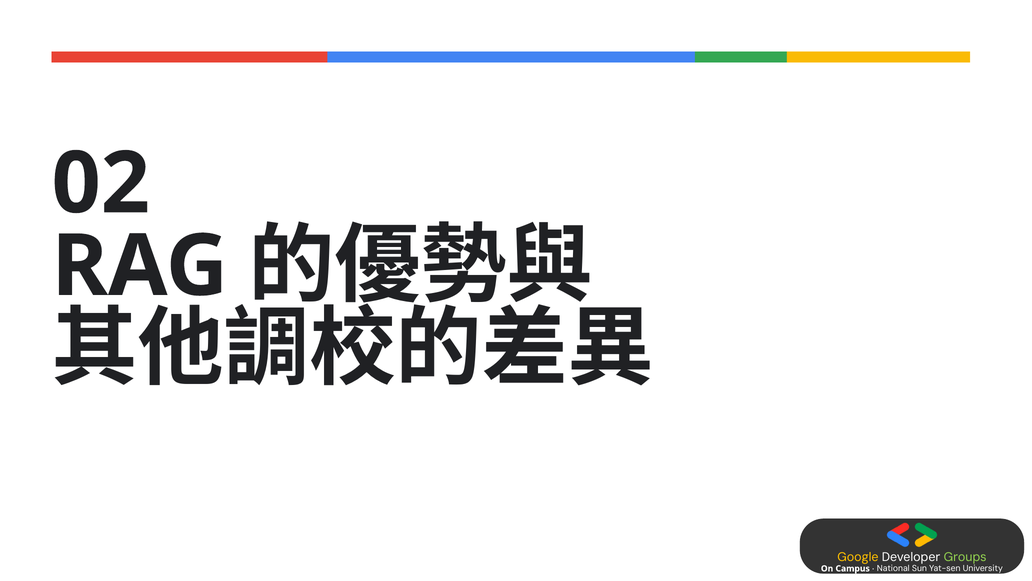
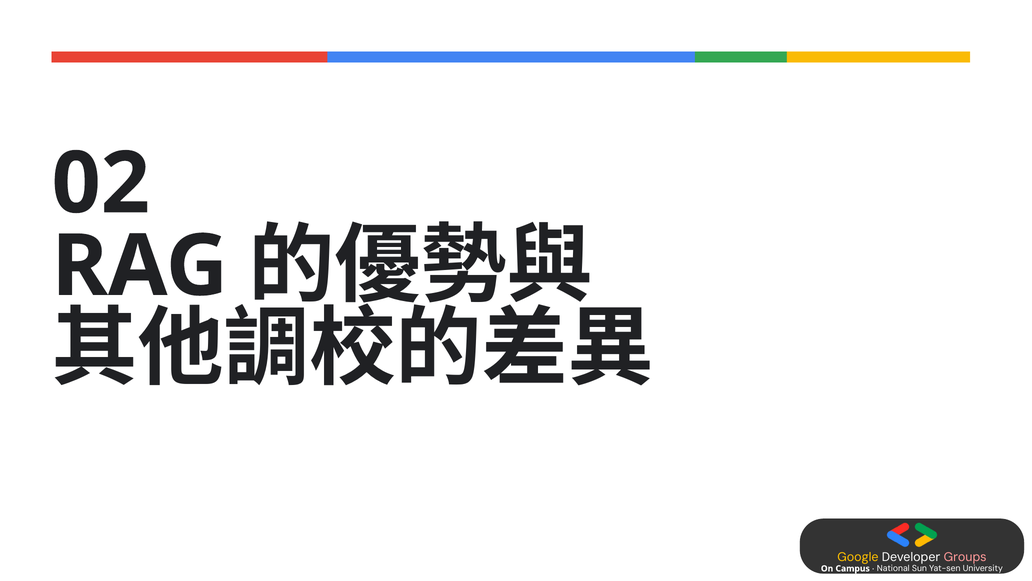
Groups colour: light green -> pink
